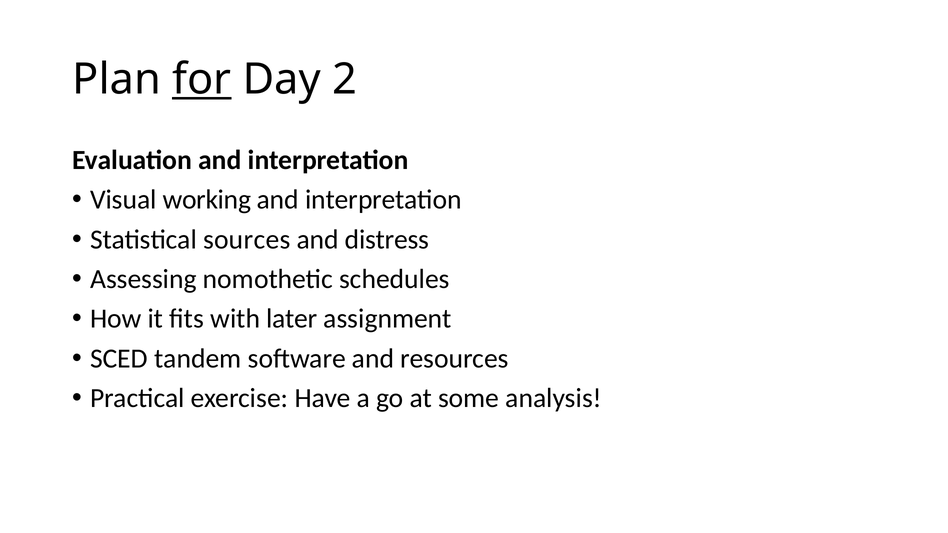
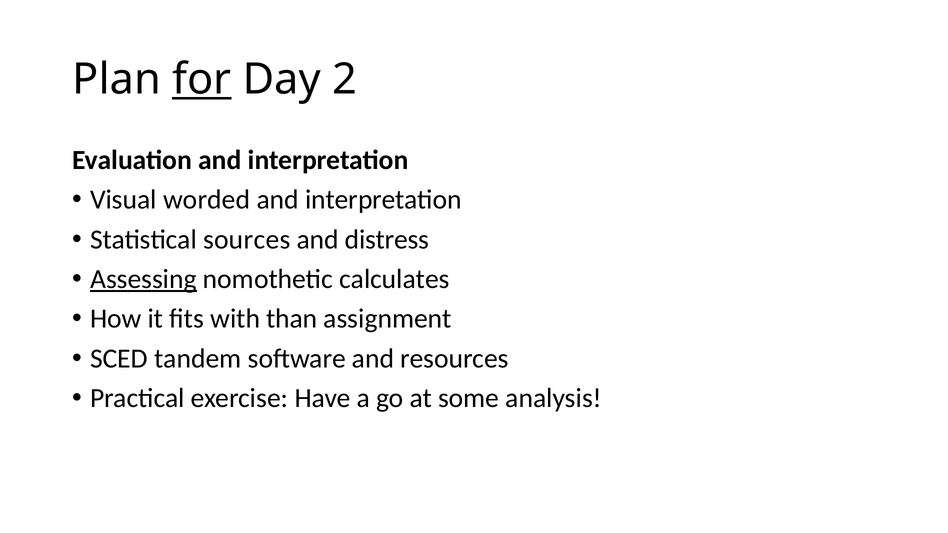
working: working -> worded
Assessing underline: none -> present
schedules: schedules -> calculates
later: later -> than
